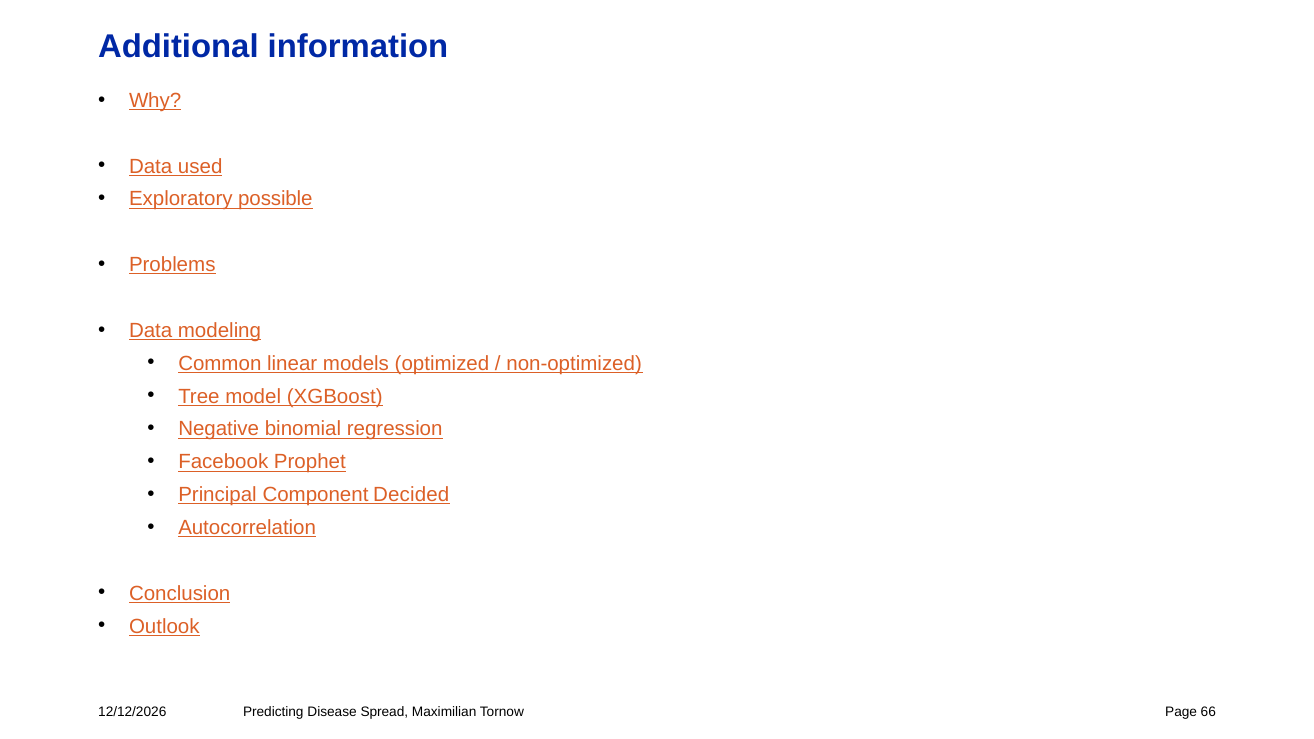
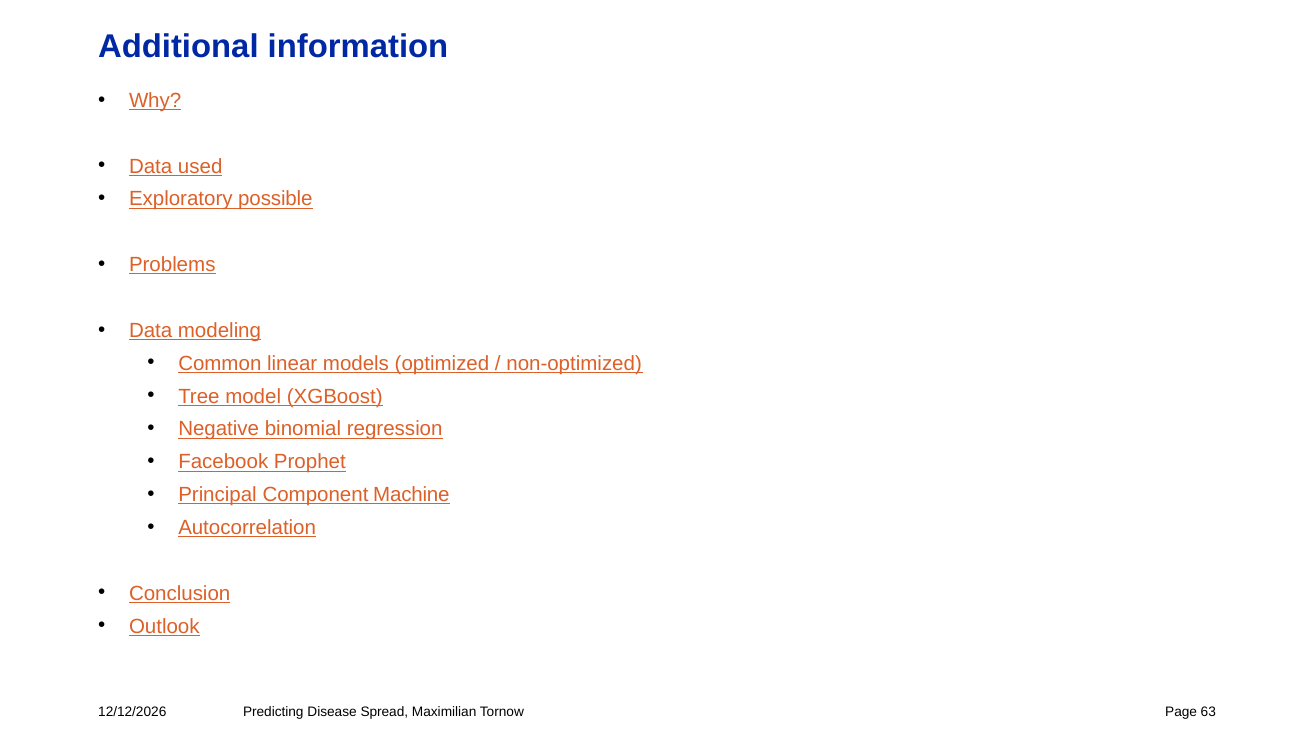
Decided: Decided -> Machine
66: 66 -> 63
